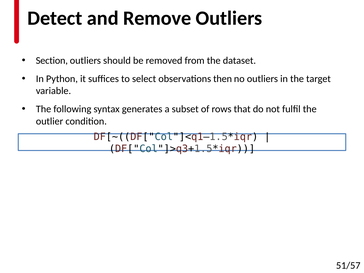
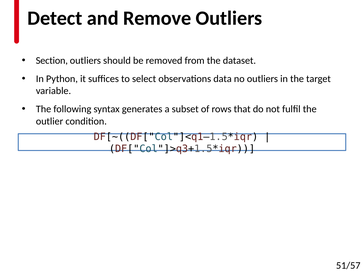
then: then -> data
